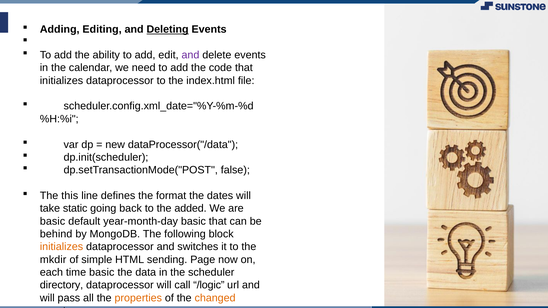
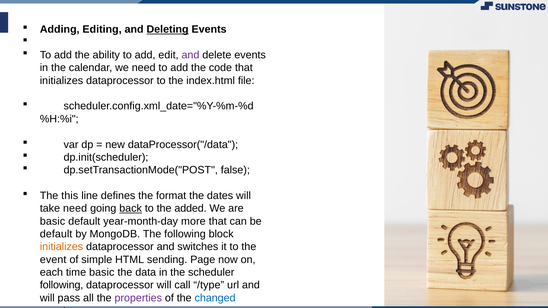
take static: static -> need
back underline: none -> present
year-month-day basic: basic -> more
behind at (56, 234): behind -> default
mkdir at (53, 260): mkdir -> event
directory at (62, 285): directory -> following
/logic: /logic -> /type
properties colour: orange -> purple
changed colour: orange -> blue
